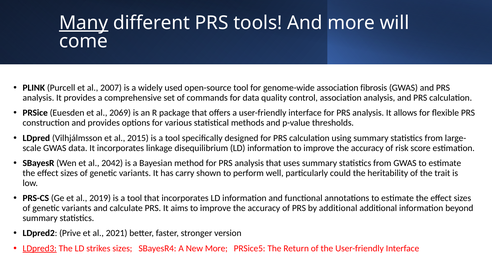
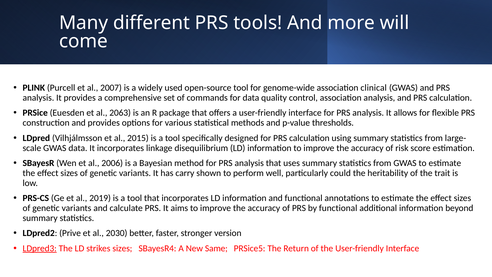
Many underline: present -> none
fibrosis: fibrosis -> clinical
2069: 2069 -> 2063
2042: 2042 -> 2006
by additional: additional -> functional
2021: 2021 -> 2030
New More: More -> Same
